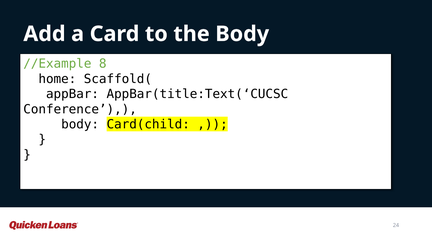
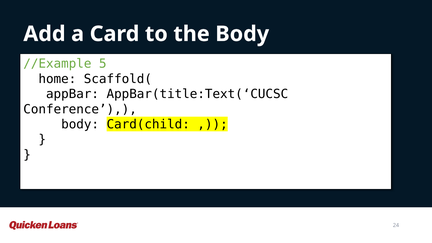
8: 8 -> 5
